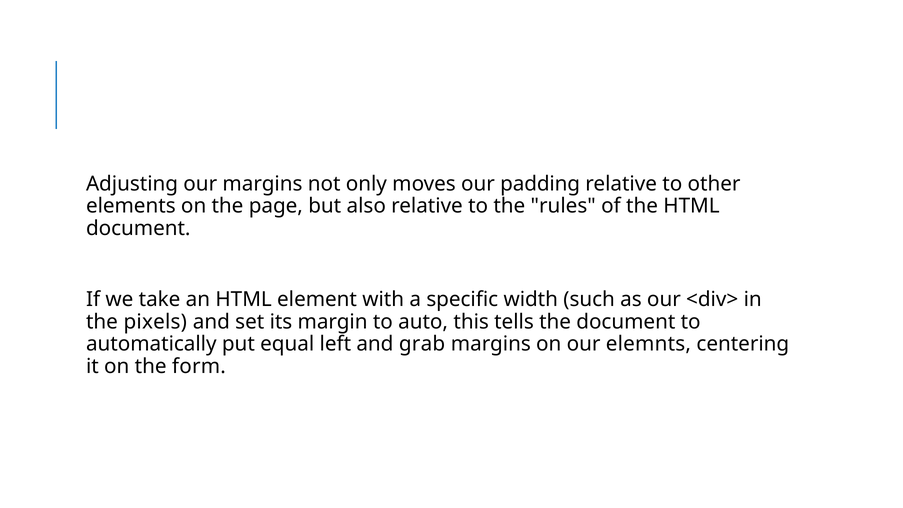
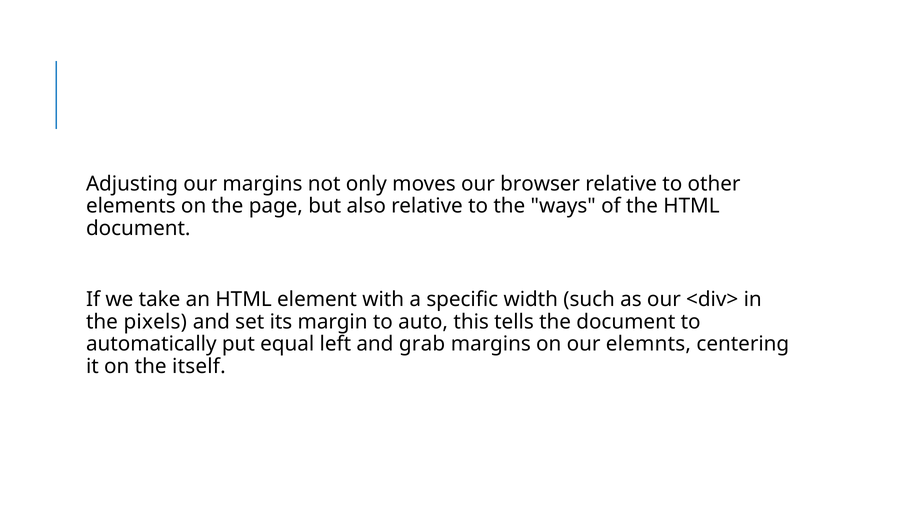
padding: padding -> browser
rules: rules -> ways
form: form -> itself
